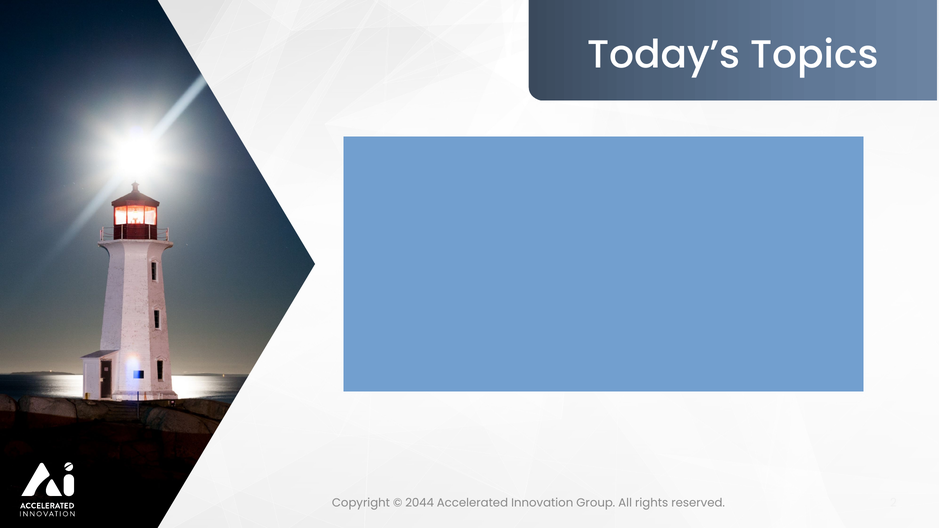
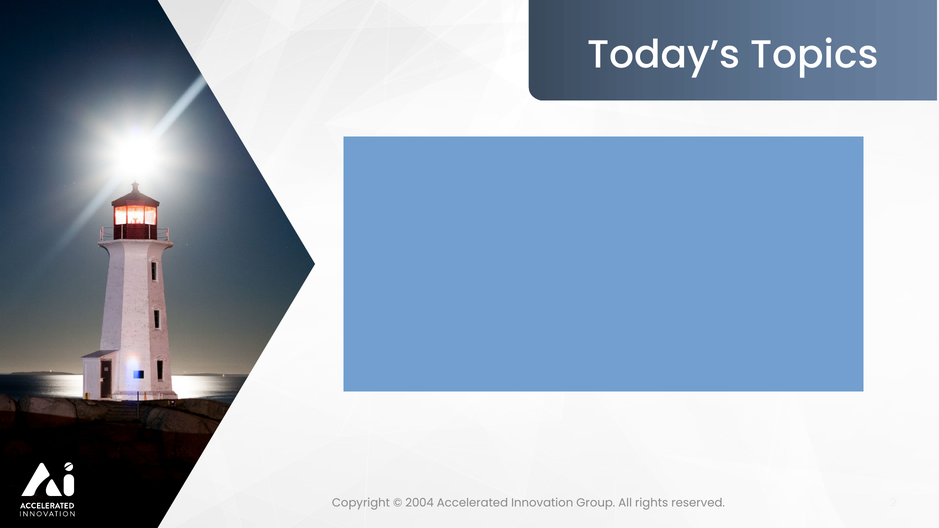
2044: 2044 -> 2004
